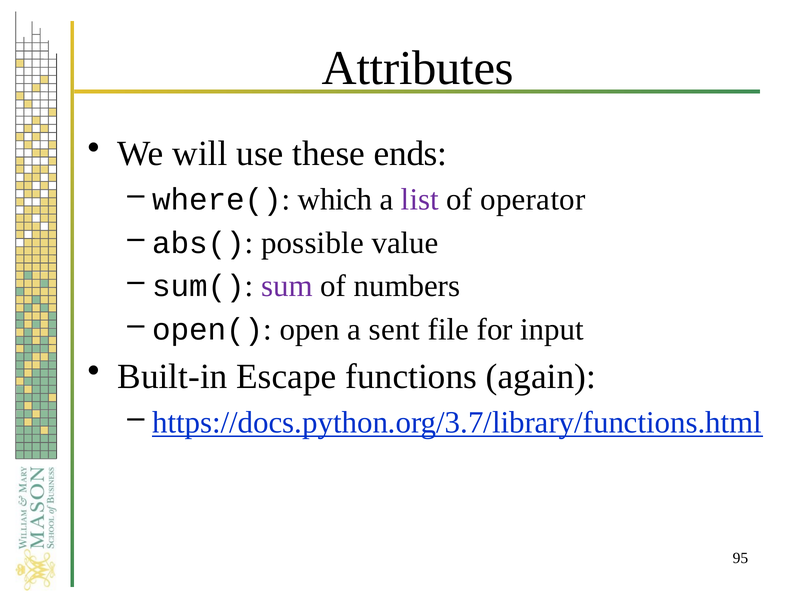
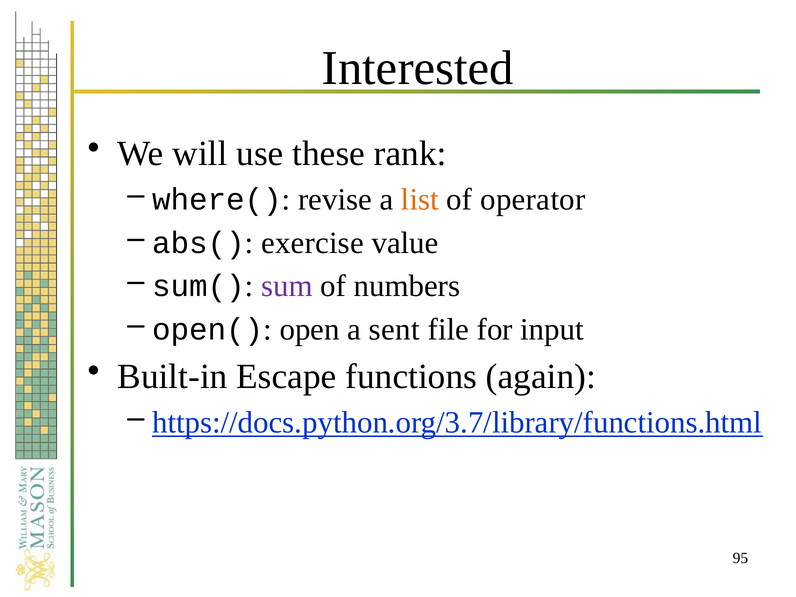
Attributes: Attributes -> Interested
ends: ends -> rank
which: which -> revise
list colour: purple -> orange
possible: possible -> exercise
